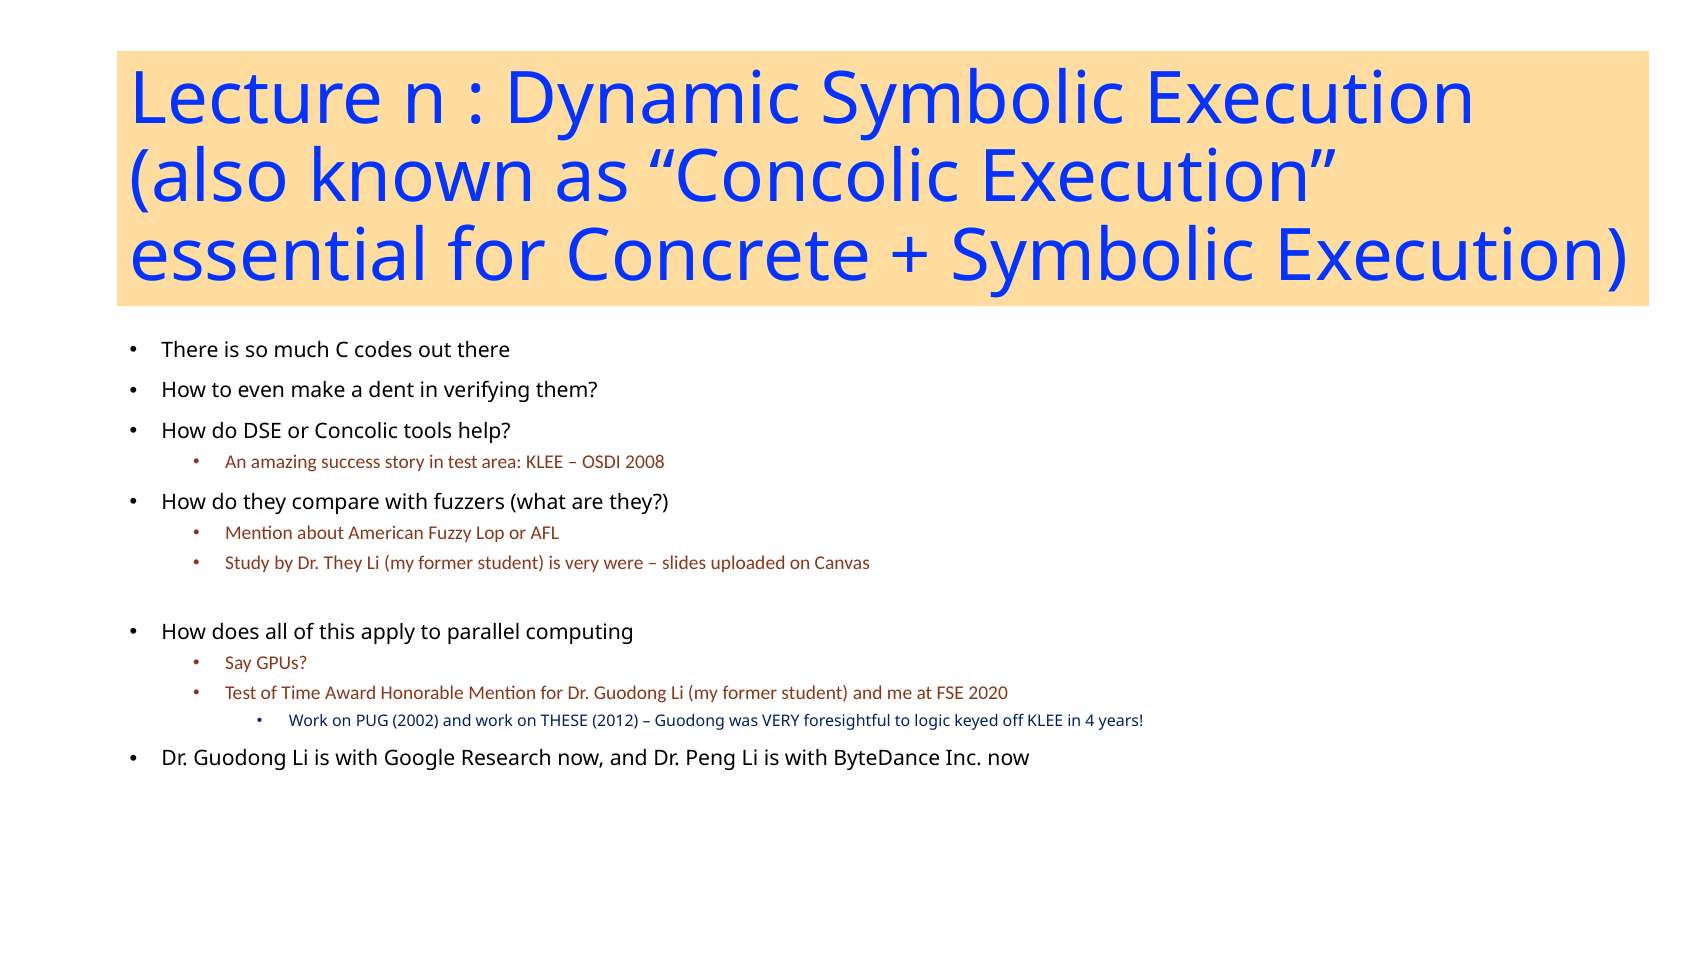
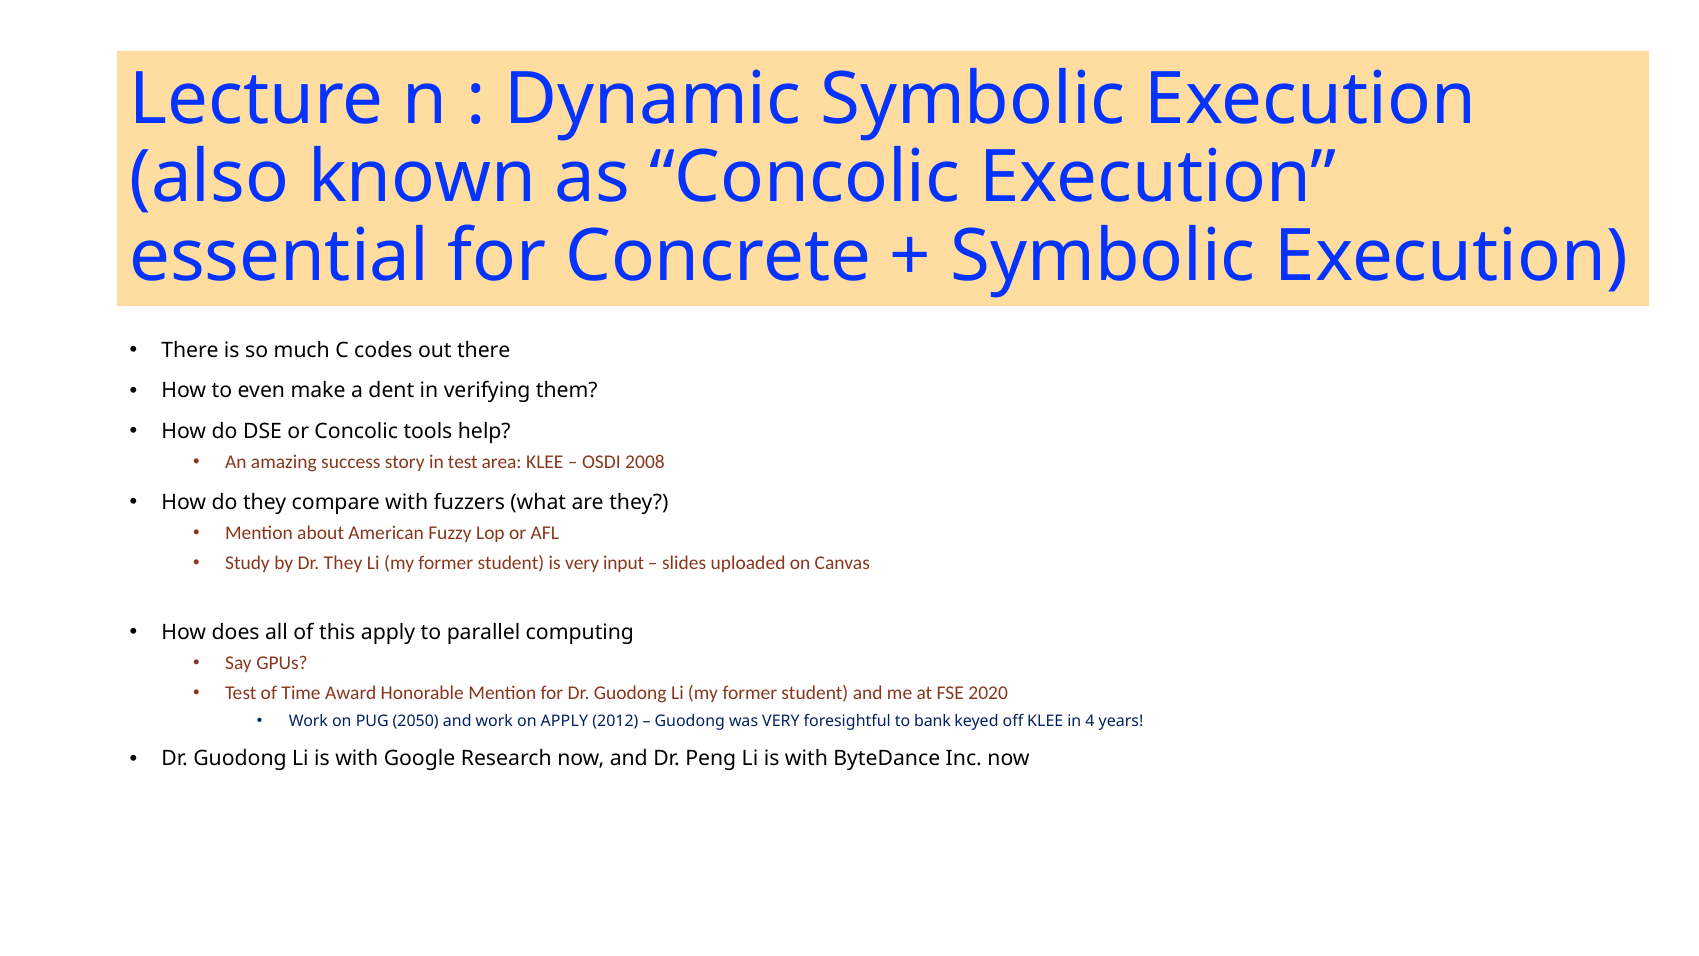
were: were -> input
2002: 2002 -> 2050
on THESE: THESE -> APPLY
logic: logic -> bank
